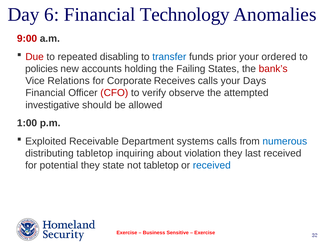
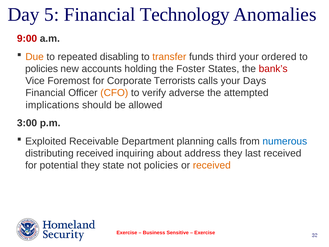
6: 6 -> 5
Due colour: red -> orange
transfer colour: blue -> orange
prior: prior -> third
Failing: Failing -> Foster
Relations: Relations -> Foremost
Receives: Receives -> Terrorists
CFO colour: red -> orange
observe: observe -> adverse
investigative: investigative -> implications
1:00: 1:00 -> 3:00
systems: systems -> planning
distributing tabletop: tabletop -> received
violation: violation -> address
not tabletop: tabletop -> policies
received at (212, 165) colour: blue -> orange
